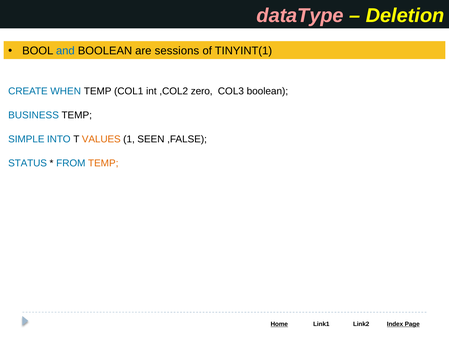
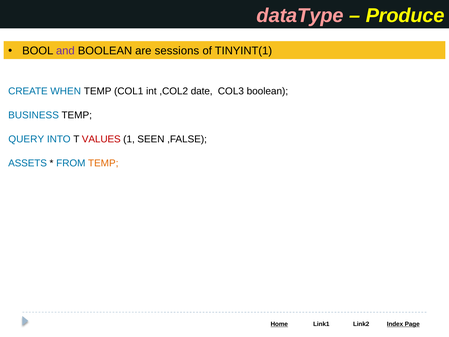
Deletion: Deletion -> Produce
and colour: blue -> purple
zero: zero -> date
SIMPLE: SIMPLE -> QUERY
VALUES colour: orange -> red
STATUS: STATUS -> ASSETS
